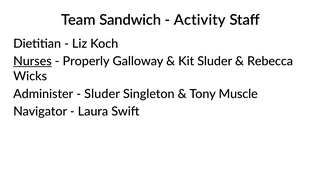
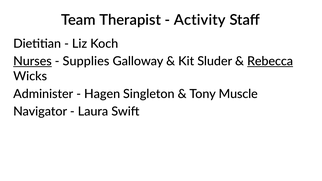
Sandwich: Sandwich -> Therapist
Properly: Properly -> Supplies
Rebecca underline: none -> present
Sluder at (102, 94): Sluder -> Hagen
